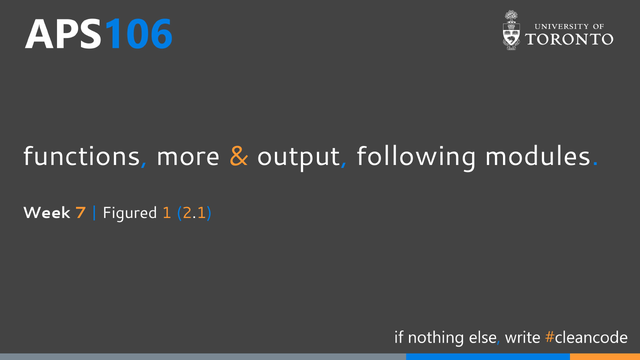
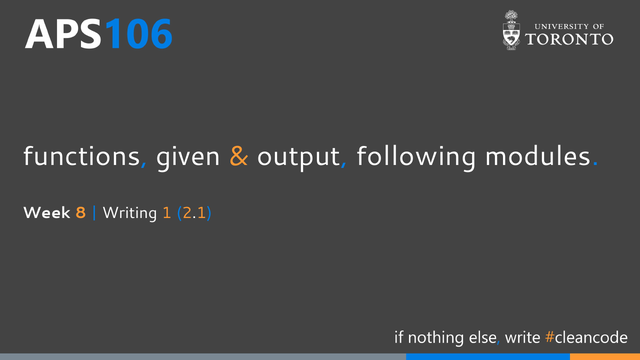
more: more -> given
7: 7 -> 8
Figured: Figured -> Writing
